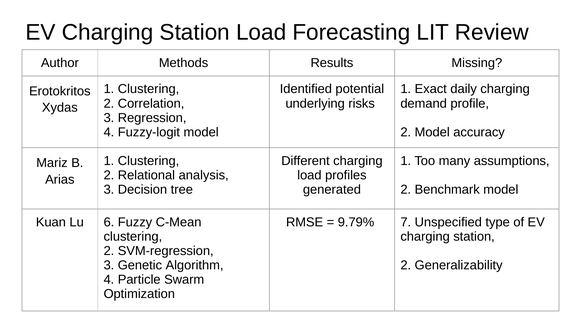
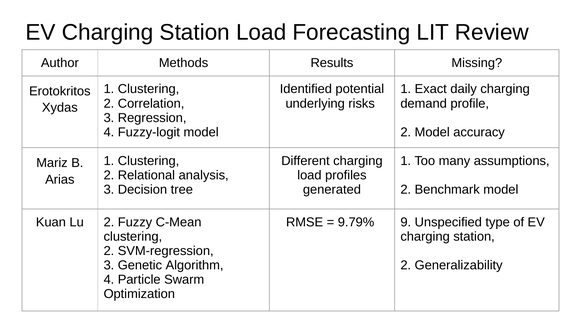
Lu 6: 6 -> 2
7: 7 -> 9
